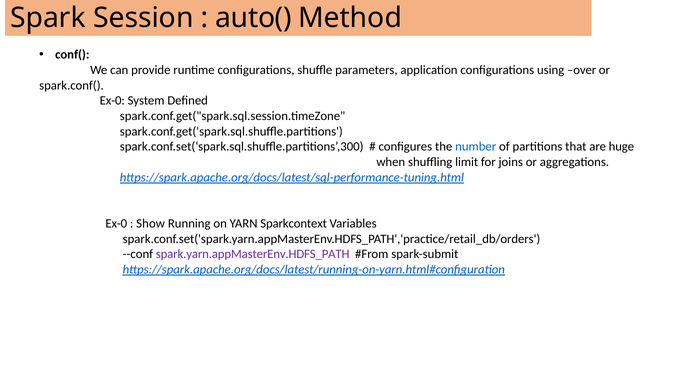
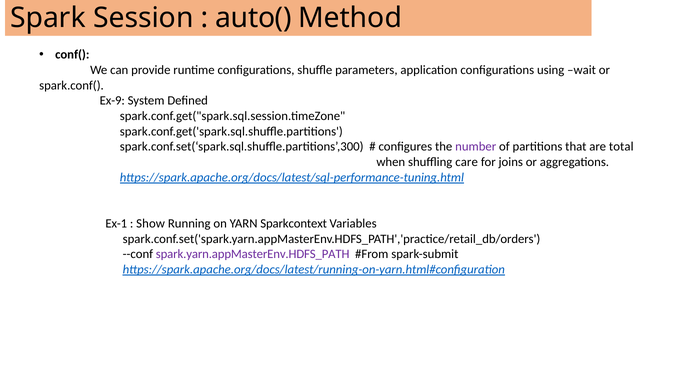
over: over -> wait
Ex-0 at (112, 101): Ex-0 -> Ex-9
number colour: blue -> purple
huge: huge -> total
limit: limit -> care
Ex-0 at (116, 223): Ex-0 -> Ex-1
